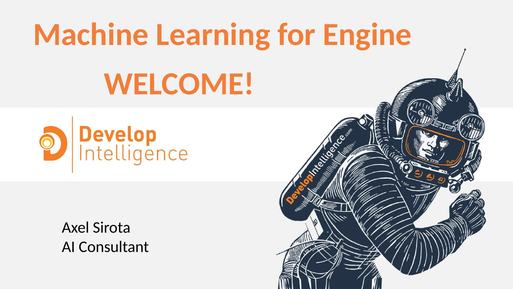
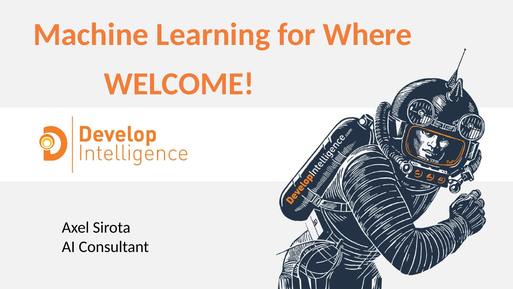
Engine: Engine -> Where
